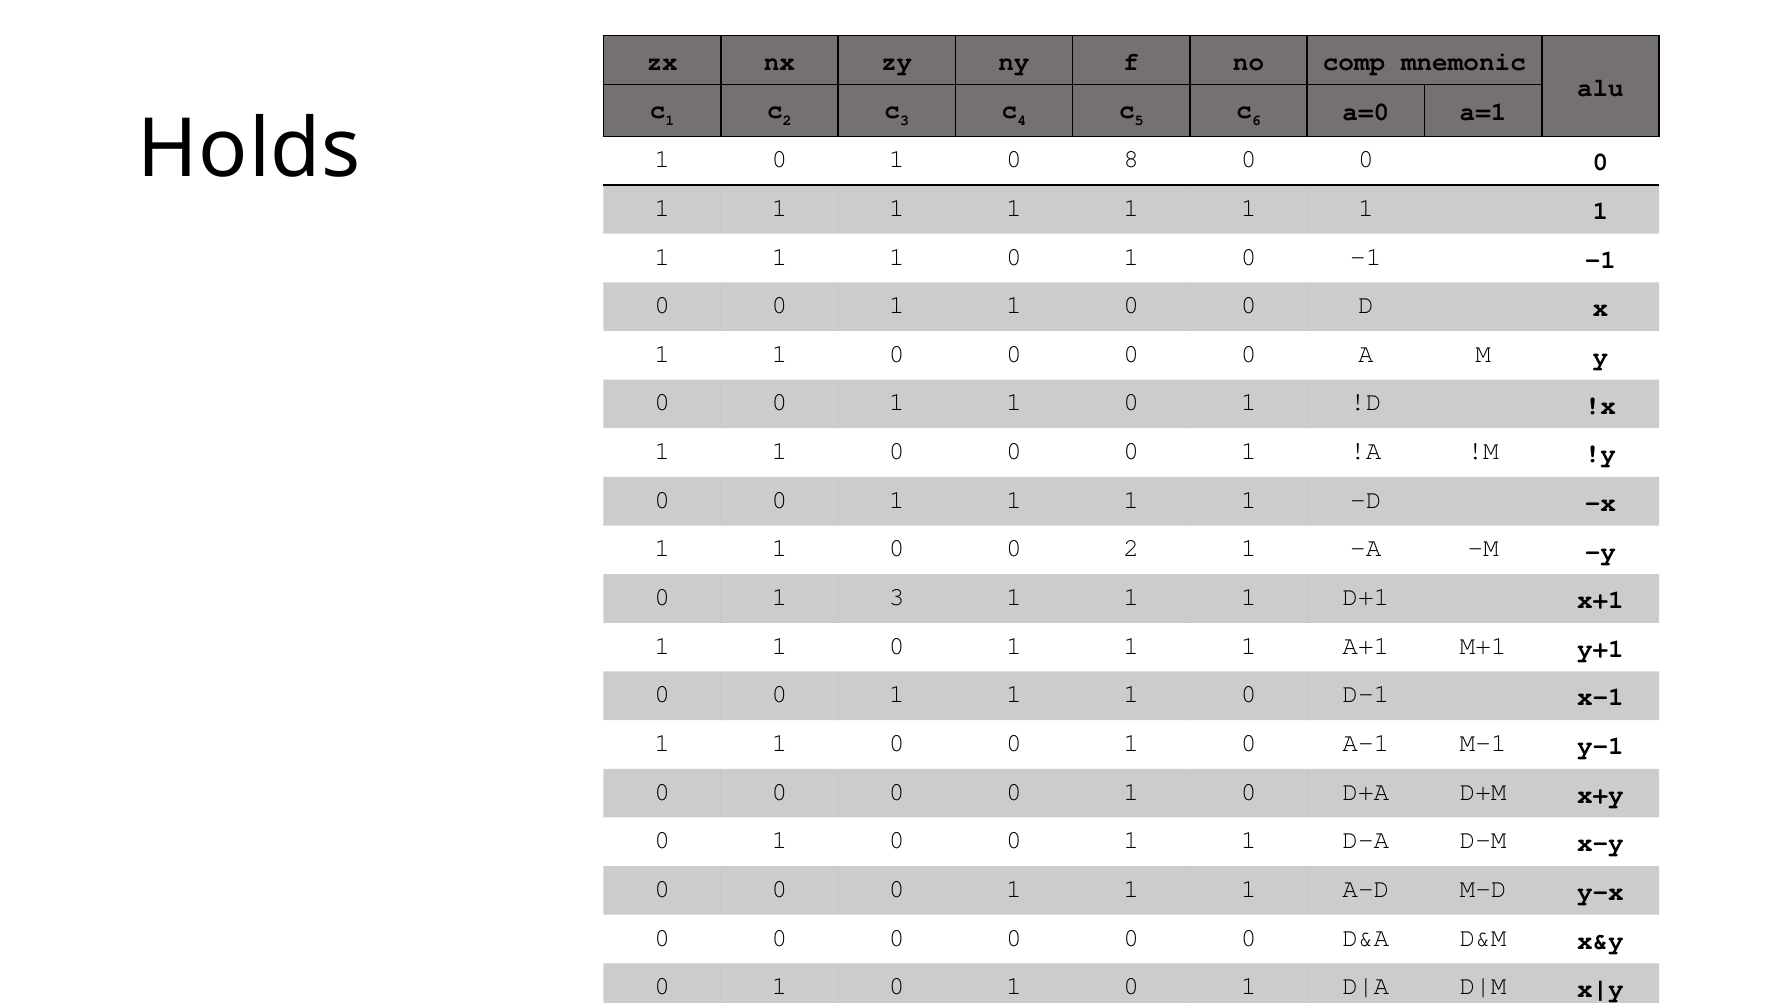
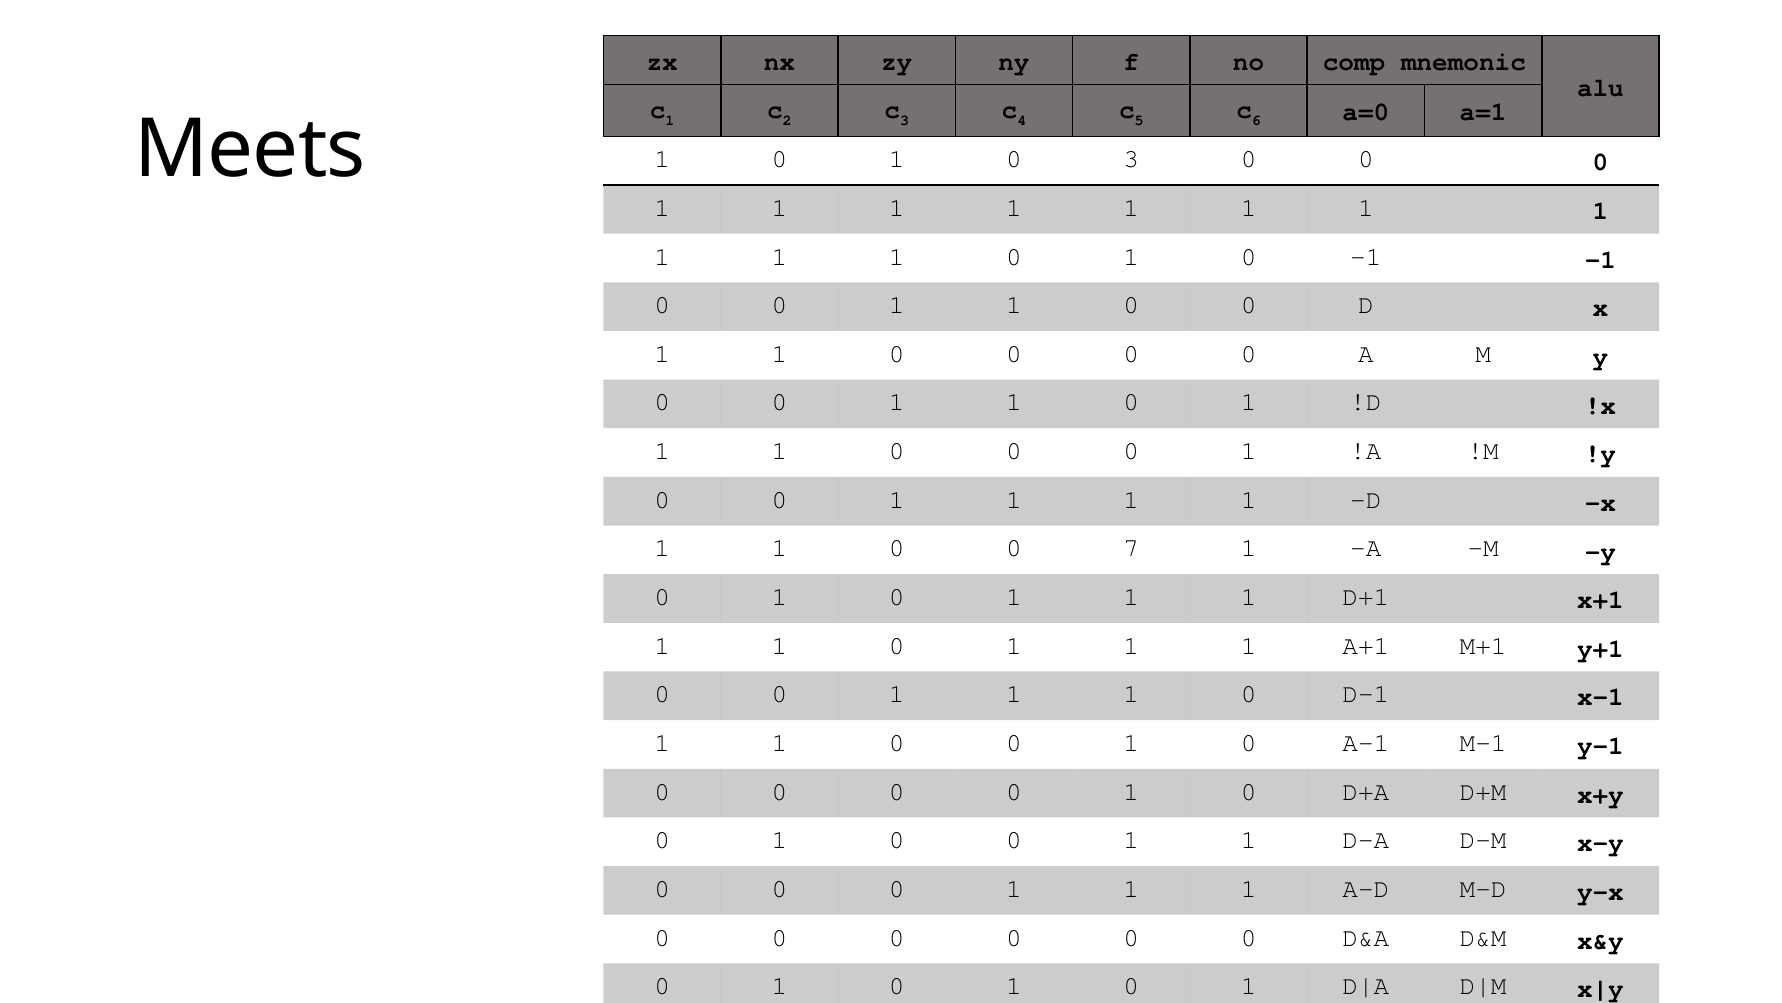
Holds: Holds -> Meets
0 8: 8 -> 3
0 2: 2 -> 7
3 at (897, 597): 3 -> 0
